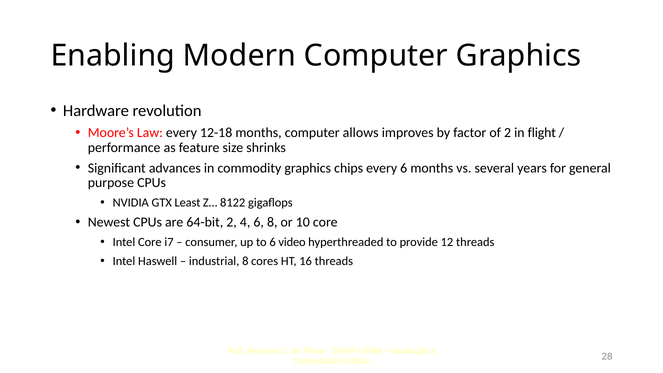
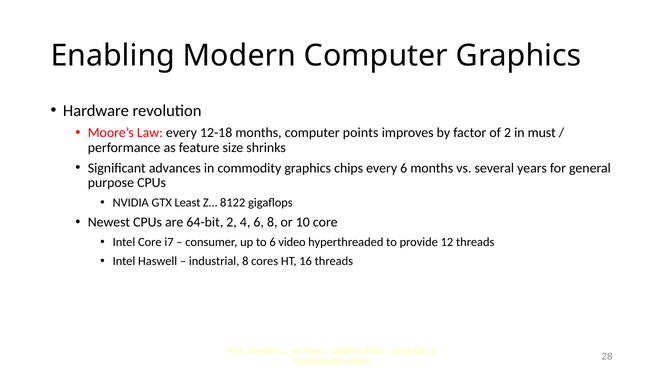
allows: allows -> points
flight: flight -> must
